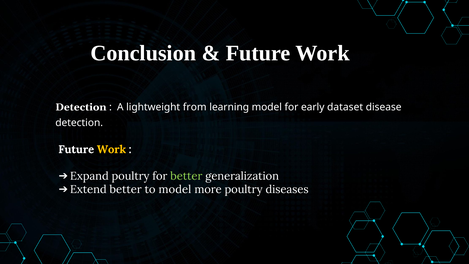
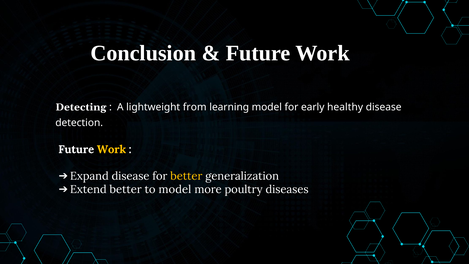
Detection at (81, 107): Detection -> Detecting
dataset: dataset -> healthy
Expand poultry: poultry -> disease
better at (186, 176) colour: light green -> yellow
